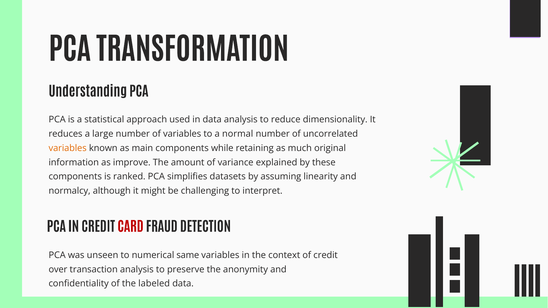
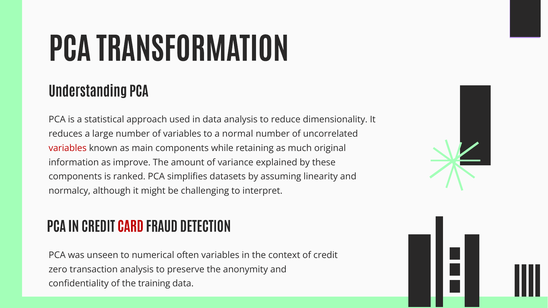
variables at (68, 148) colour: orange -> red
same: same -> often
over: over -> zero
labeled: labeled -> training
